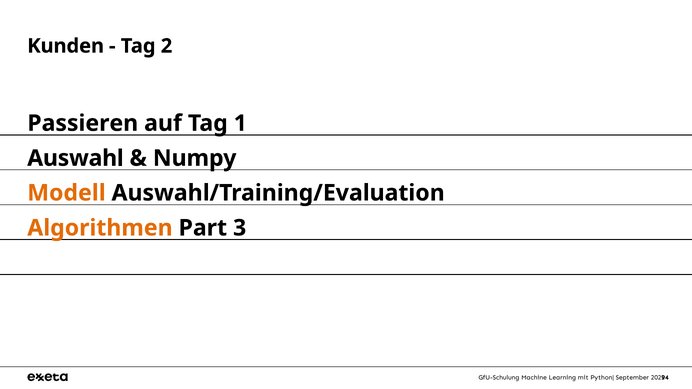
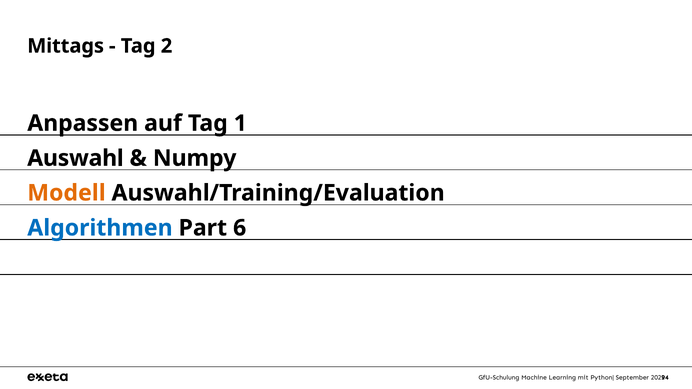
Kunden: Kunden -> Mittags
Passieren: Passieren -> Anpassen
Algorithmen colour: orange -> blue
3: 3 -> 6
